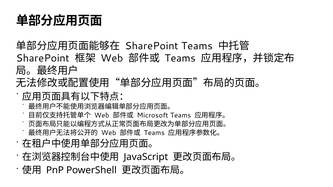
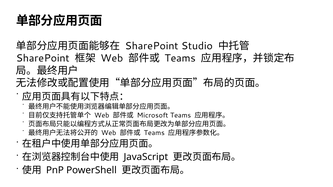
SharePoint Teams: Teams -> Studio
